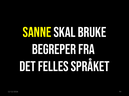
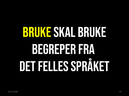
SANNE at (37, 33): SANNE -> BRUKE
